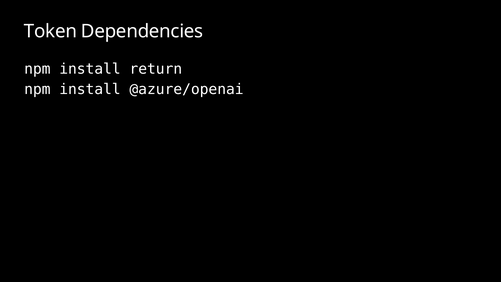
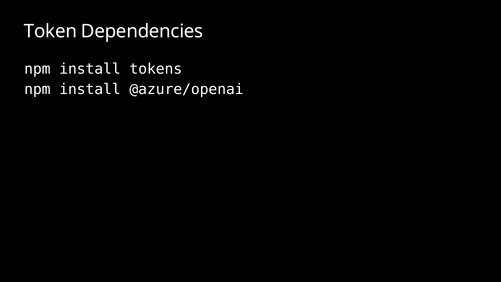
return: return -> tokens
